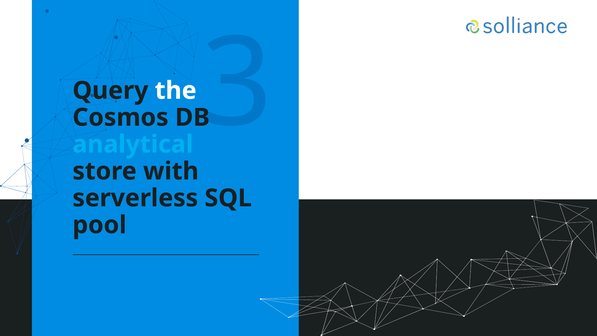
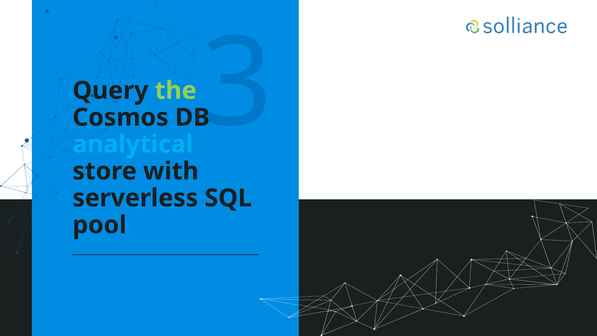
the colour: white -> light green
